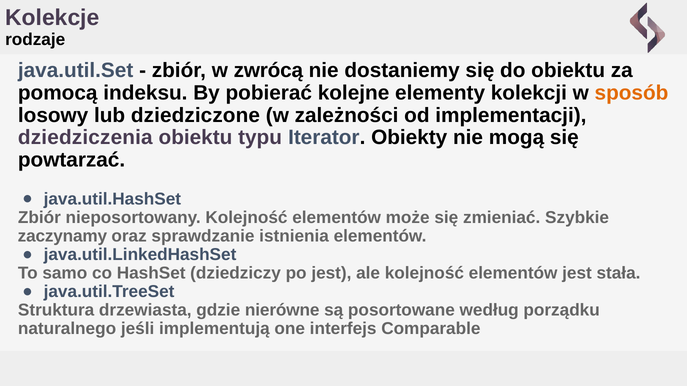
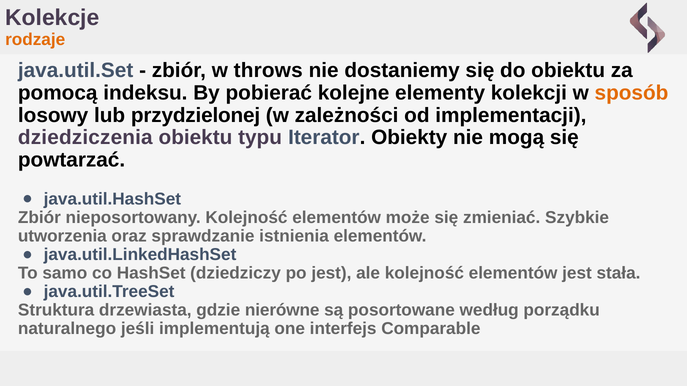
rodzaje colour: black -> orange
zwrócą: zwrócą -> throws
dziedziczone: dziedziczone -> przydzielonej
zaczynamy: zaczynamy -> utworzenia
